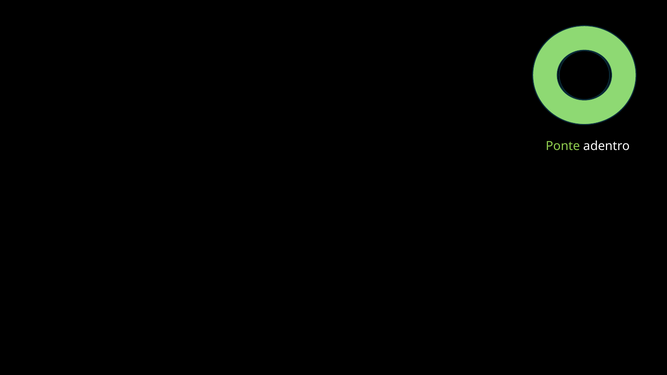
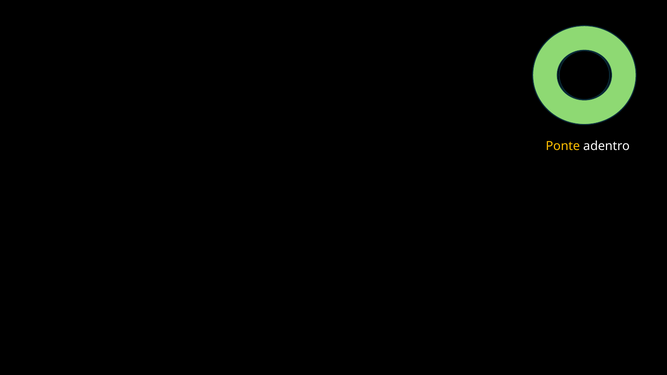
Ponte colour: light green -> yellow
